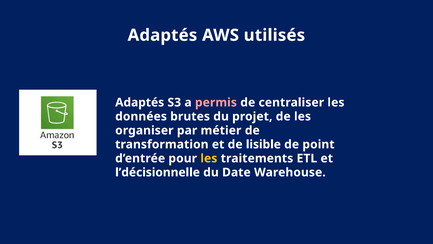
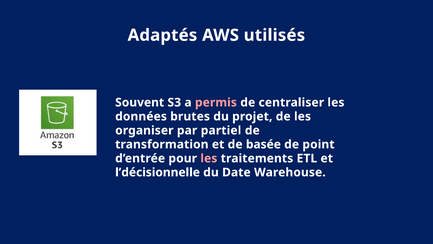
Adaptés at (140, 102): Adaptés -> Souvent
métier: métier -> partiel
lisible: lisible -> basée
les at (209, 158) colour: yellow -> pink
